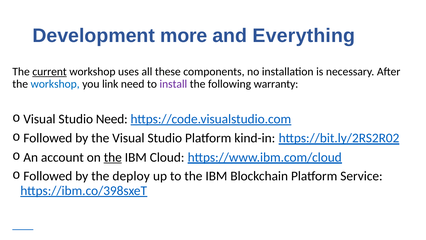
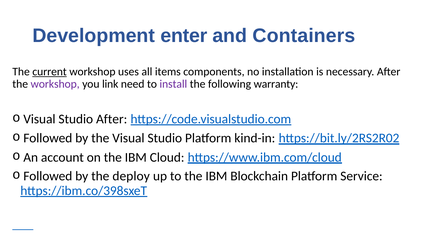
more: more -> enter
Everything: Everything -> Containers
these: these -> items
workshop at (55, 84) colour: blue -> purple
Studio Need: Need -> After
the at (113, 157) underline: present -> none
